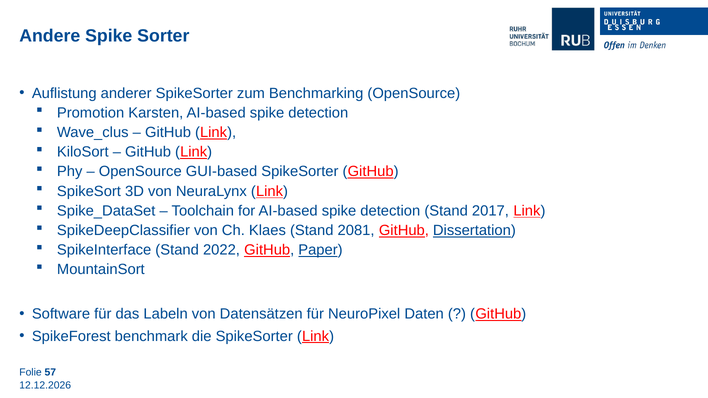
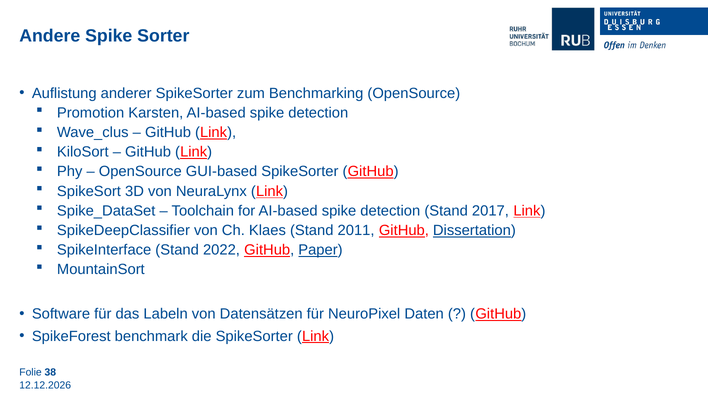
2081: 2081 -> 2011
57: 57 -> 38
